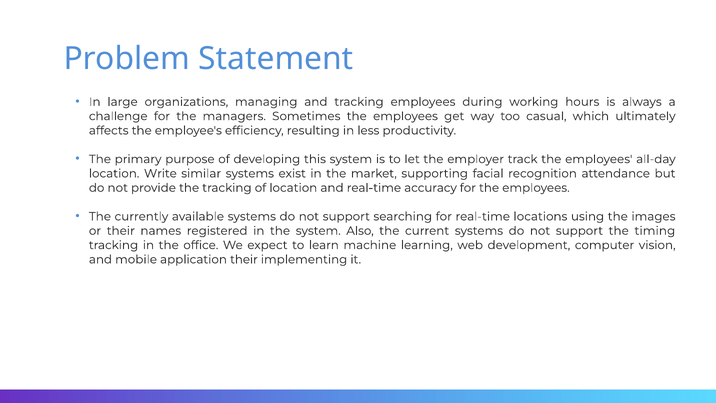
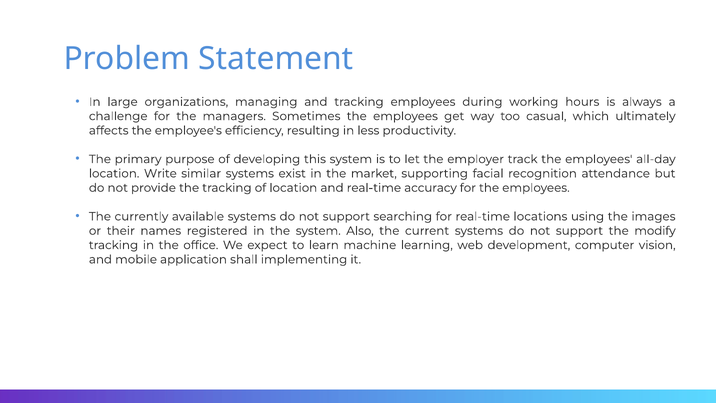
timing: timing -> modify
application their: their -> shall
